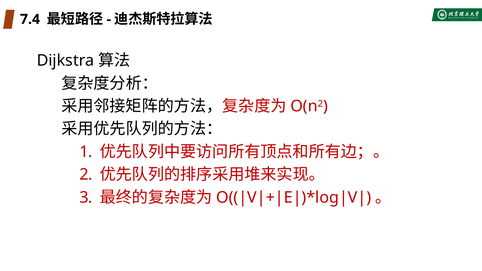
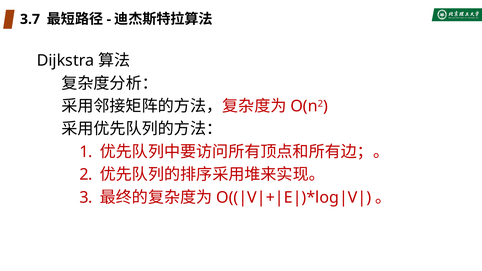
7.4: 7.4 -> 3.7
